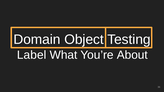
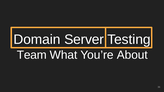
Object: Object -> Server
Label: Label -> Team
